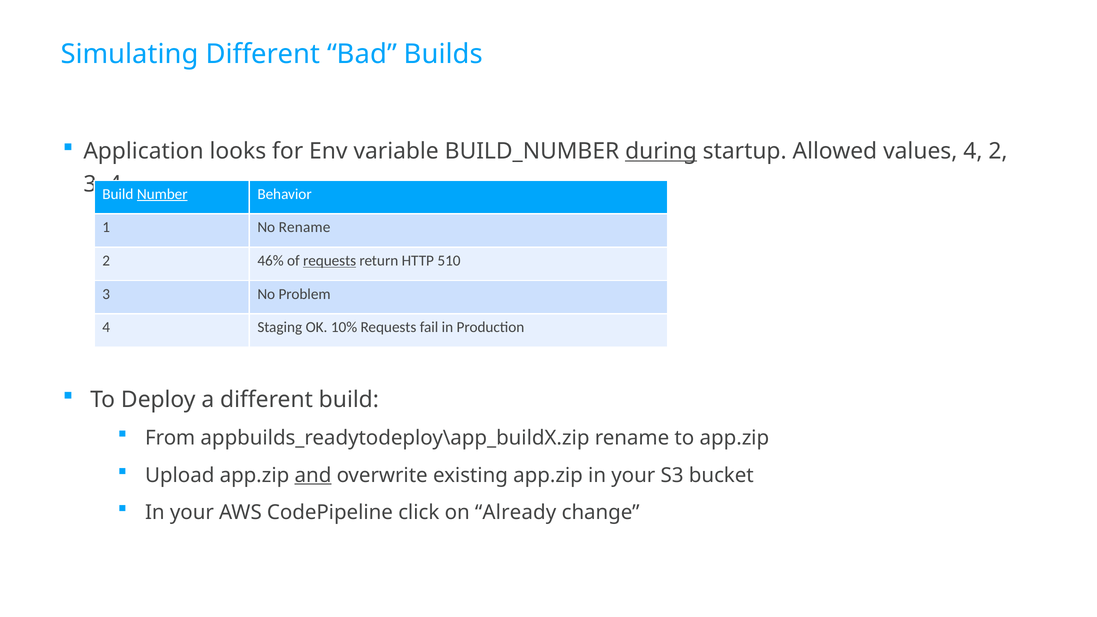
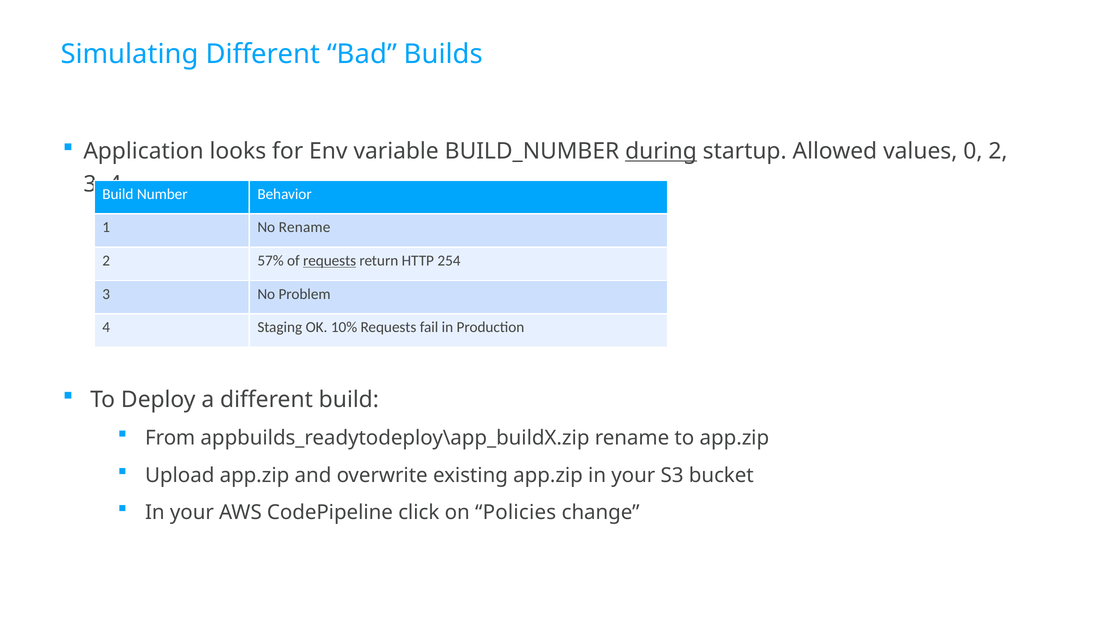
values 4: 4 -> 0
Number underline: present -> none
46%: 46% -> 57%
510: 510 -> 254
and underline: present -> none
Already: Already -> Policies
